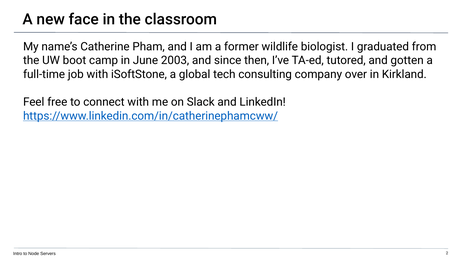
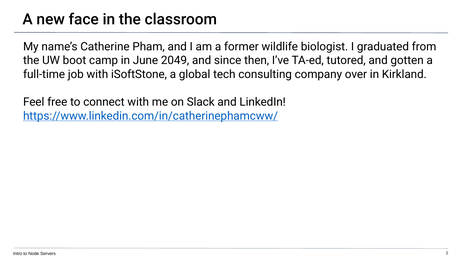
2003: 2003 -> 2049
